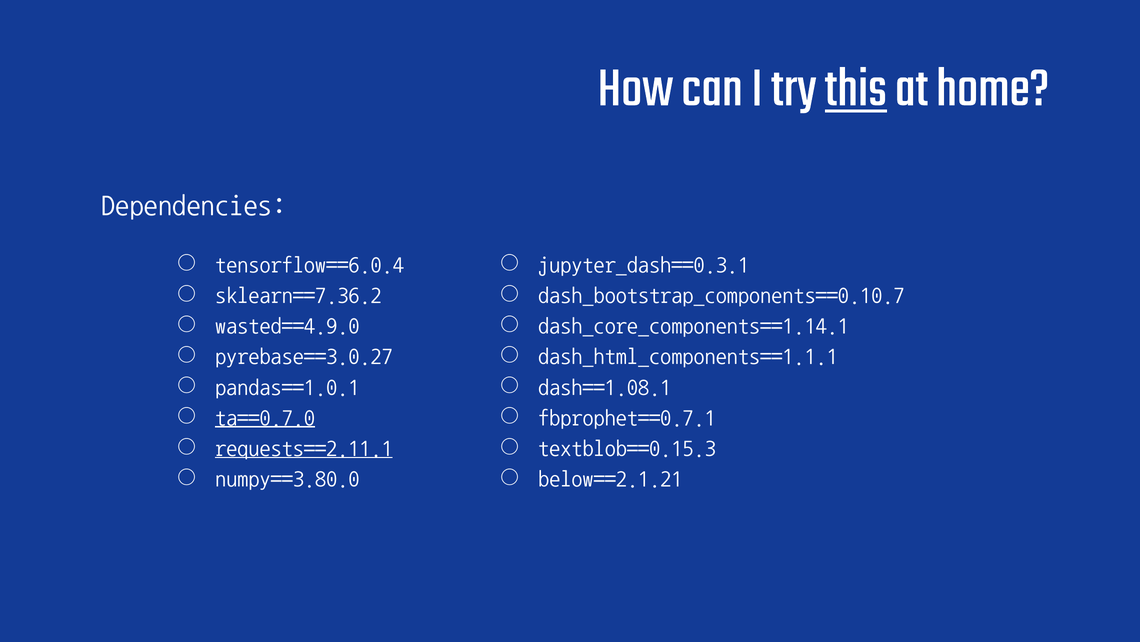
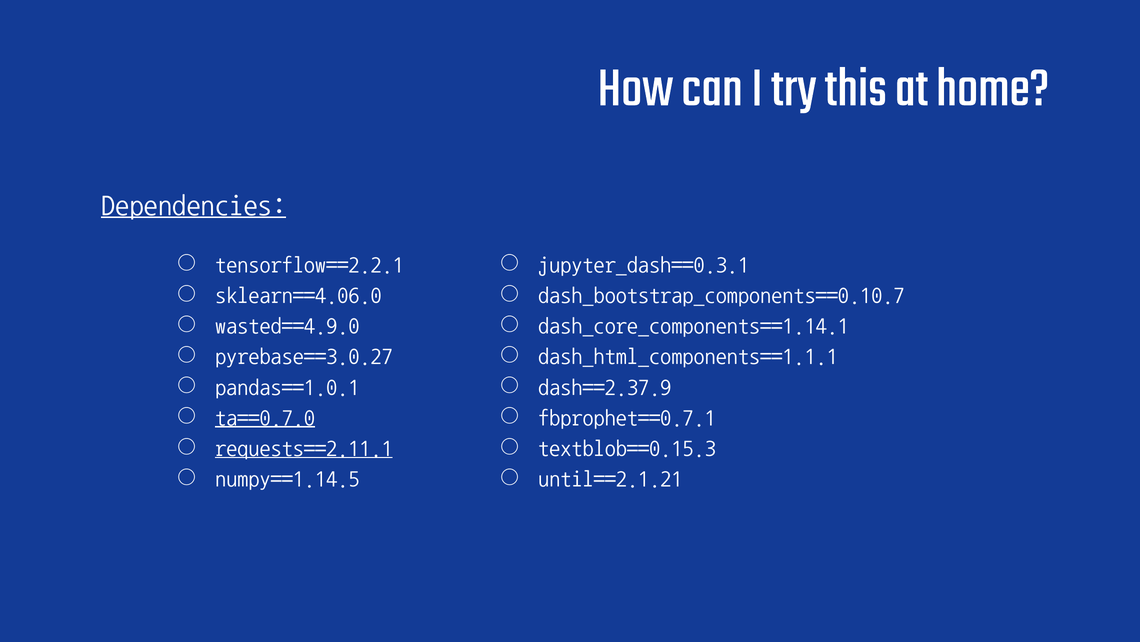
this underline: present -> none
Dependencies underline: none -> present
tensorflow==6.0.4: tensorflow==6.0.4 -> tensorflow==2.2.1
sklearn==7.36.2: sklearn==7.36.2 -> sklearn==4.06.0
dash==1.08.1: dash==1.08.1 -> dash==2.37.9
numpy==3.80.0: numpy==3.80.0 -> numpy==1.14.5
below==2.1.21: below==2.1.21 -> until==2.1.21
